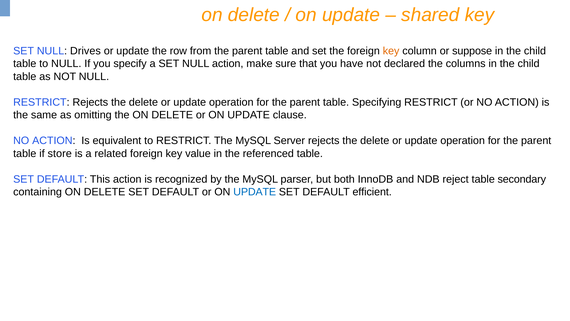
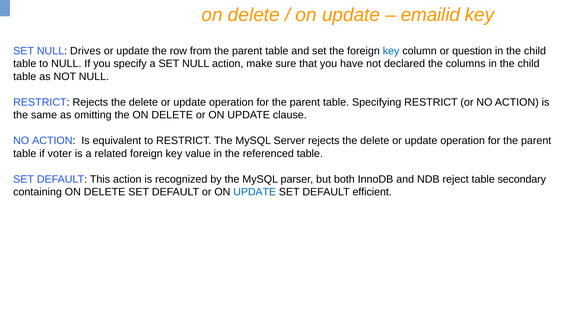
shared: shared -> emailid
key at (391, 51) colour: orange -> blue
suppose: suppose -> question
store: store -> voter
